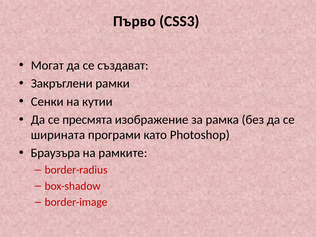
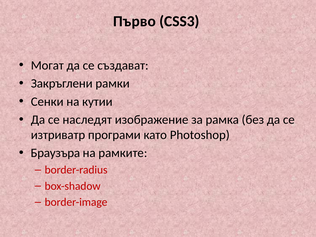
пресмята: пресмята -> наследят
ширината: ширината -> изтриватр
